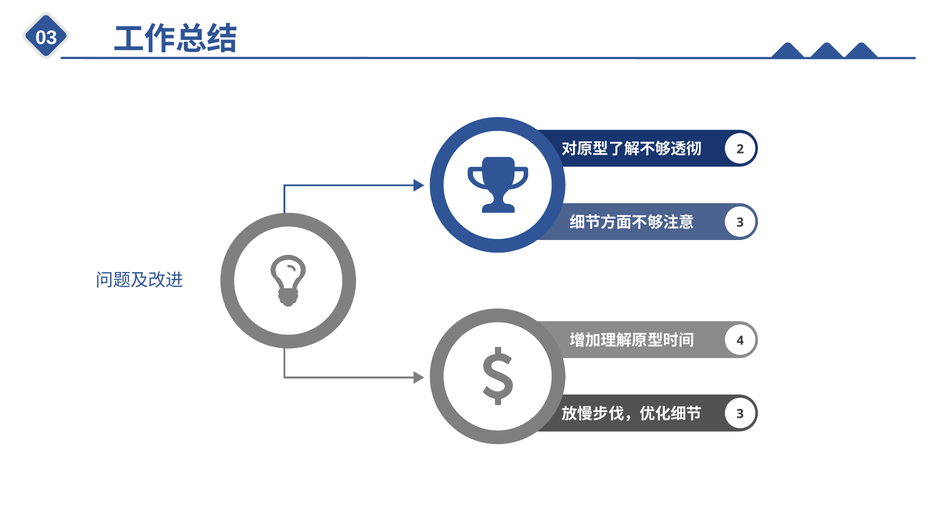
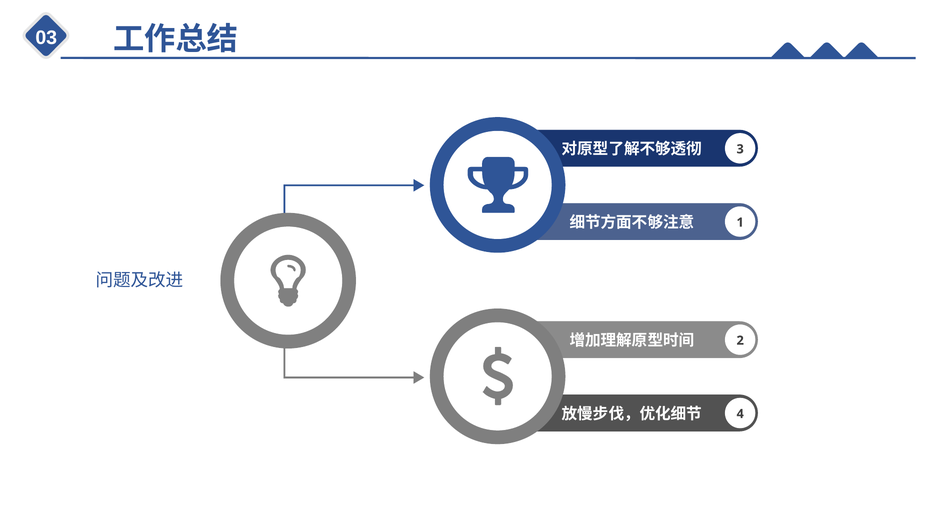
2: 2 -> 3
3 at (740, 222): 3 -> 1
4: 4 -> 2
3 at (740, 414): 3 -> 4
